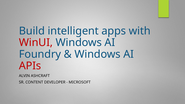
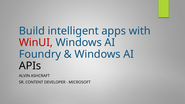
APIs colour: red -> black
